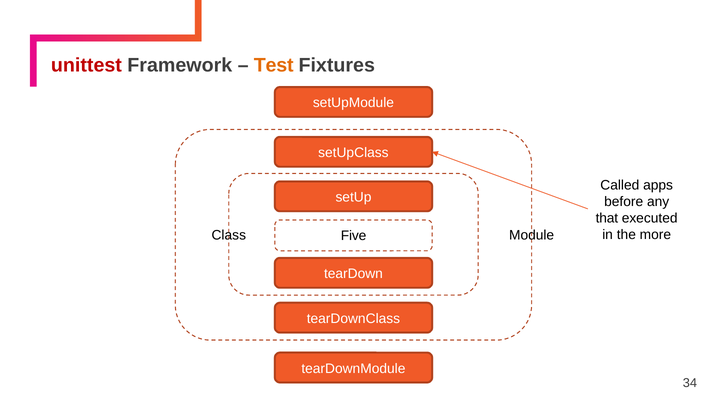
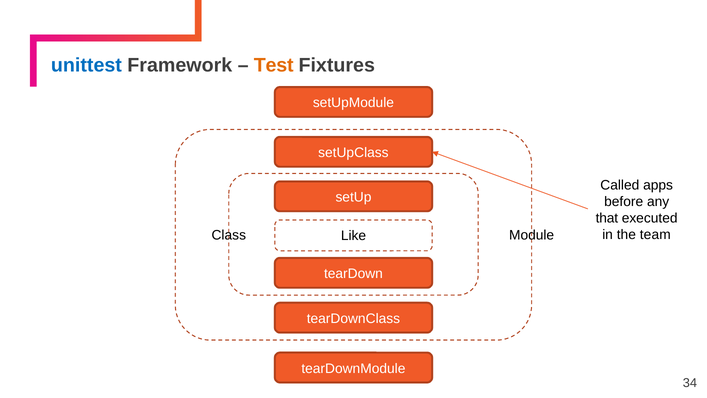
unittest colour: red -> blue
more: more -> team
Five: Five -> Like
